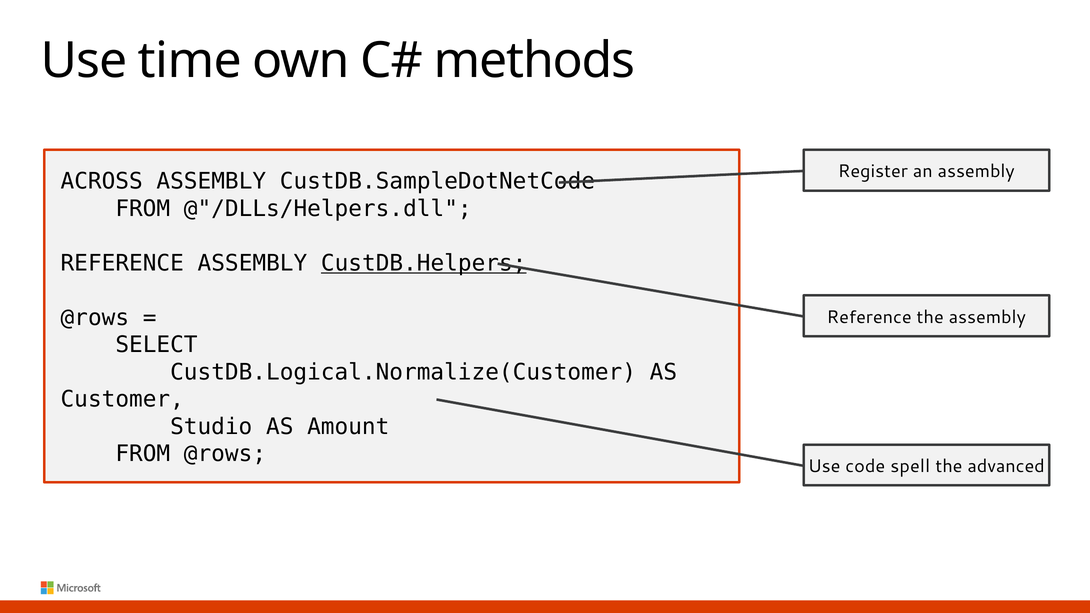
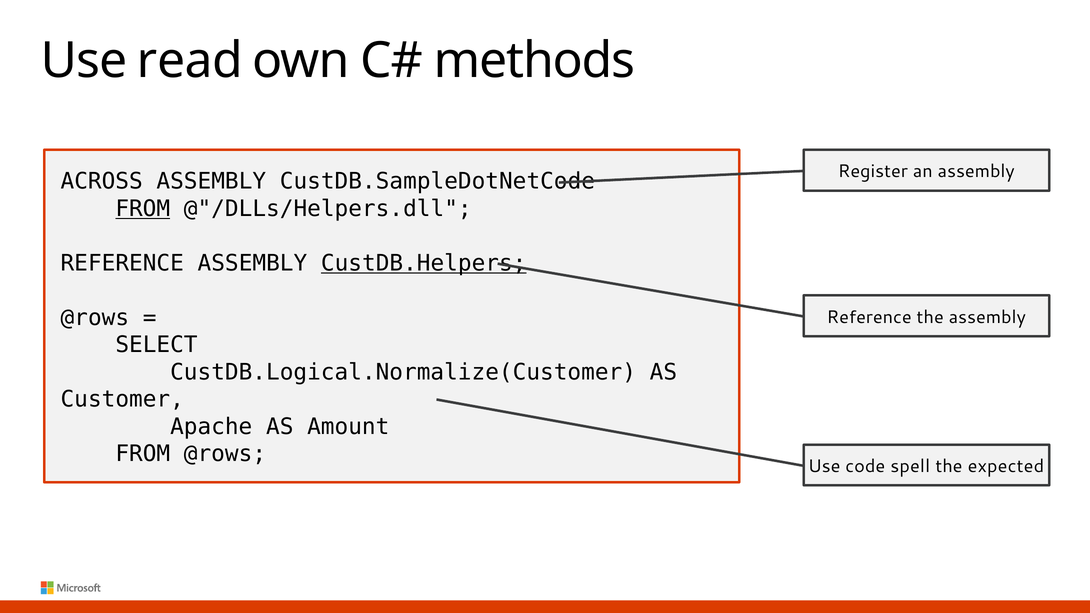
time: time -> read
FROM at (143, 209) underline: none -> present
Studio: Studio -> Apache
advanced: advanced -> expected
